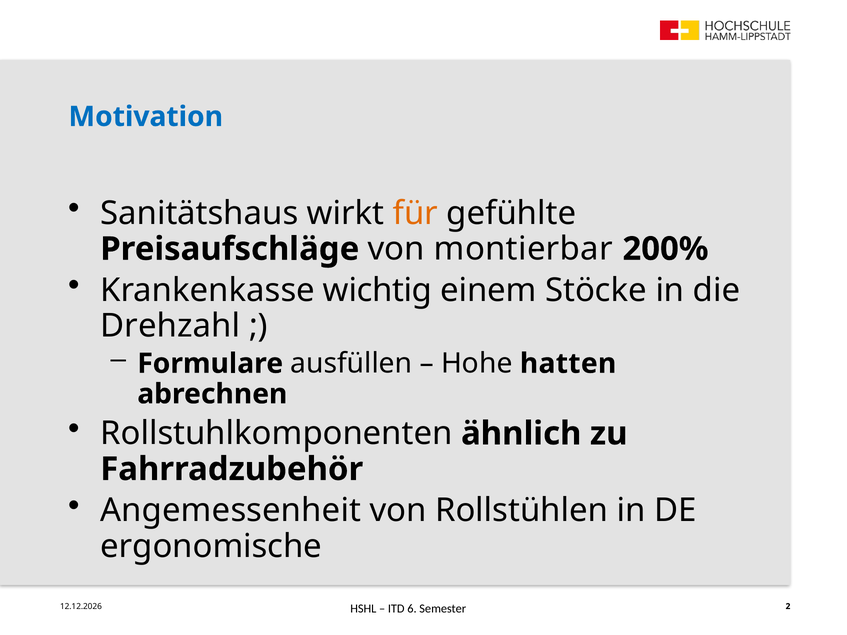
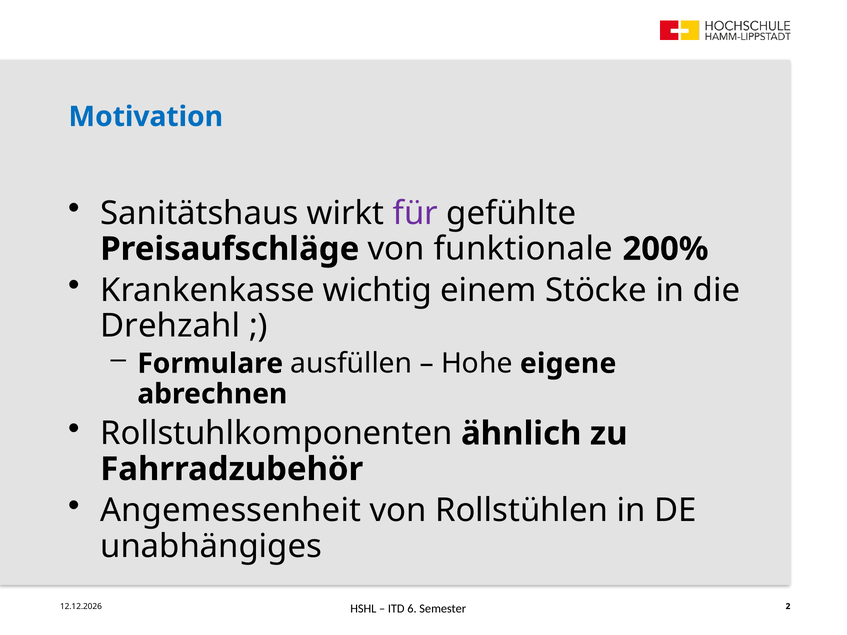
für colour: orange -> purple
montierbar: montierbar -> funktionale
hatten: hatten -> eigene
ergonomische: ergonomische -> unabhängiges
